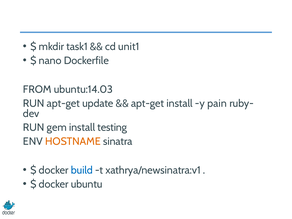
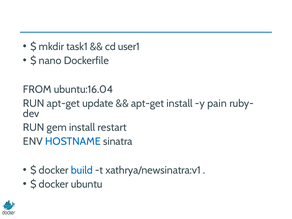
unit1: unit1 -> user1
ubuntu:14.03: ubuntu:14.03 -> ubuntu:16.04
testing: testing -> restart
HOSTNAME colour: orange -> blue
